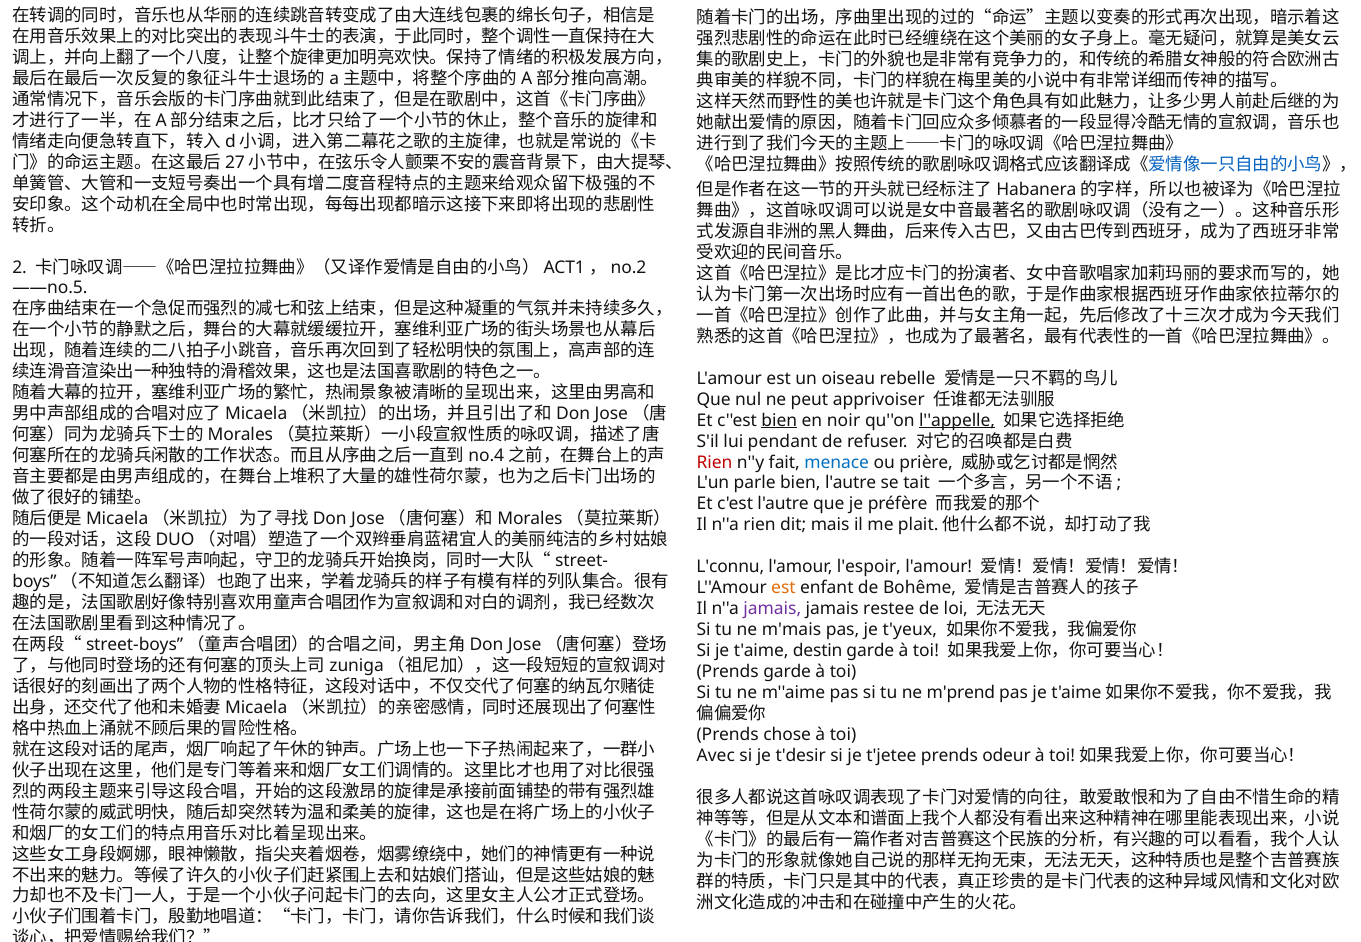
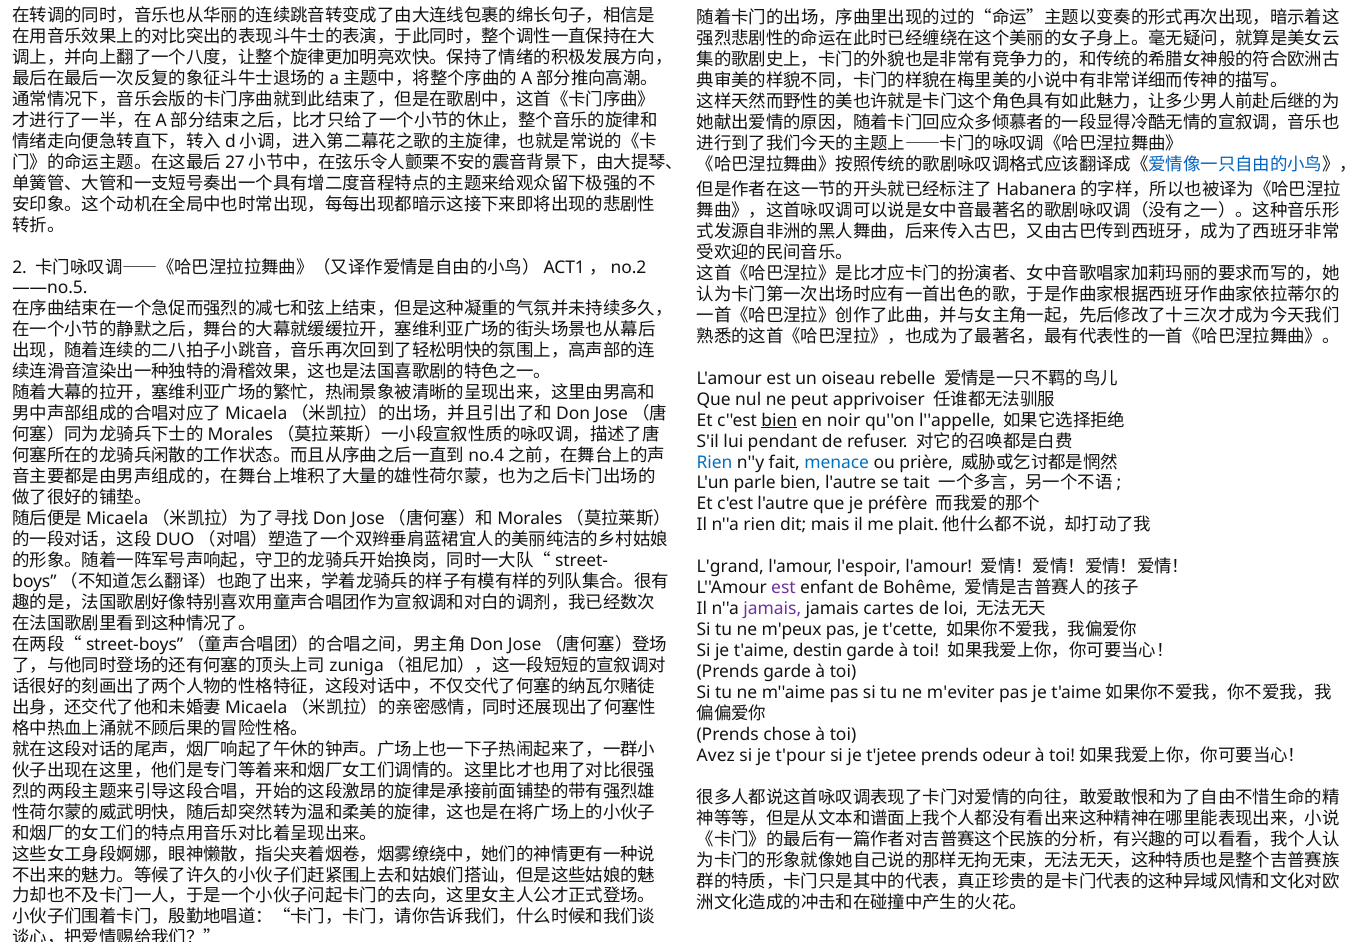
l''appelle underline: present -> none
Rien at (715, 462) colour: red -> blue
L'connu: L'connu -> L'grand
est at (783, 588) colour: orange -> purple
restee: restee -> cartes
m'mais: m'mais -> m'peux
t'yeux: t'yeux -> t'cette
m'prend: m'prend -> m'eviter
Avec: Avec -> Avez
t'desir: t'desir -> t'pour
